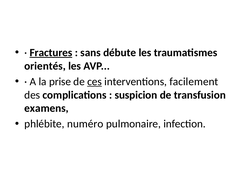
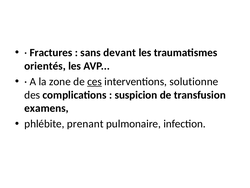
Fractures underline: present -> none
débute: débute -> devant
prise: prise -> zone
facilement: facilement -> solutionne
numéro: numéro -> prenant
